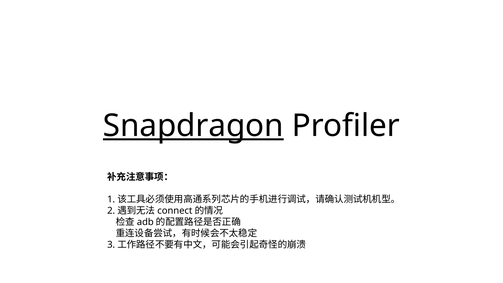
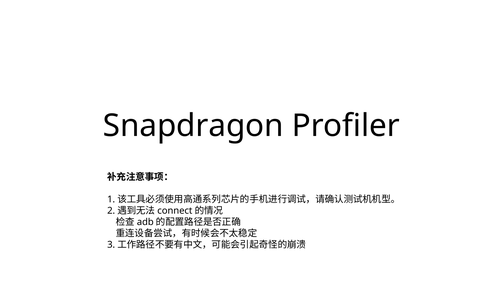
Snapdragon underline: present -> none
